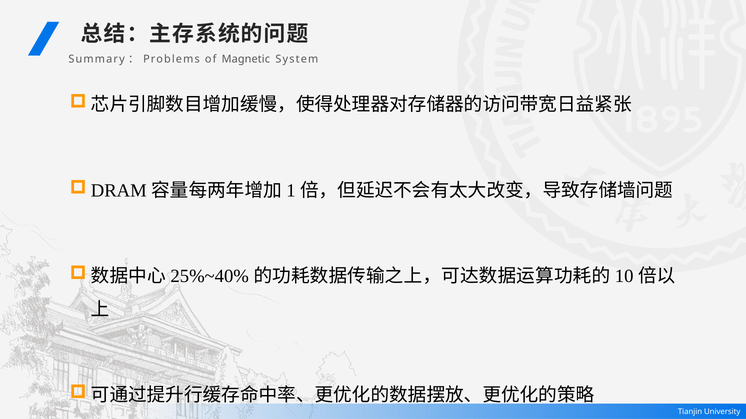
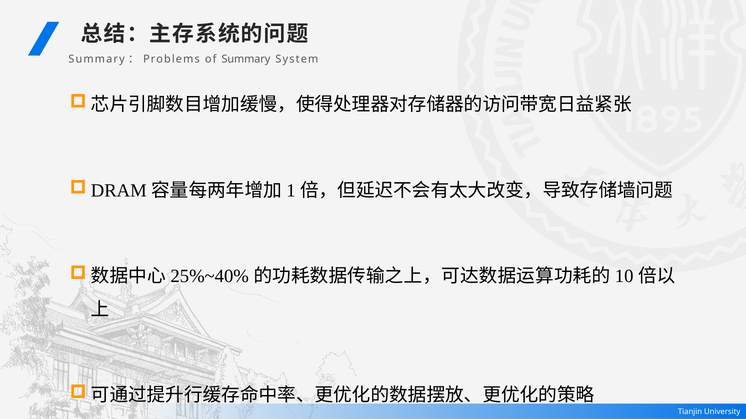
of Magnetic: Magnetic -> Summary
